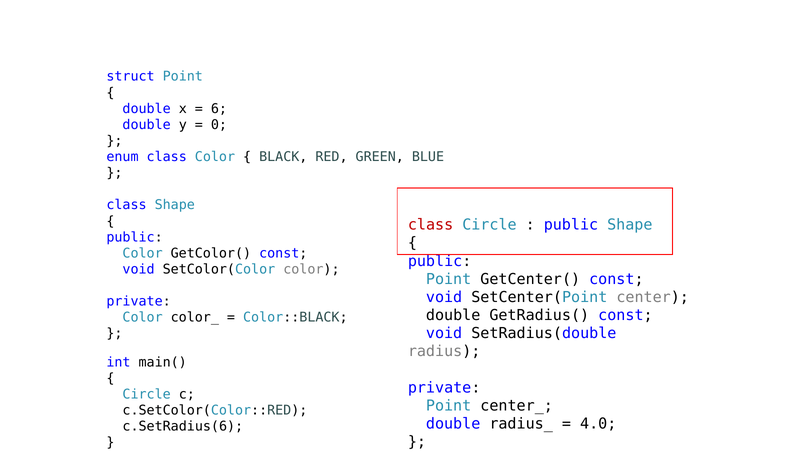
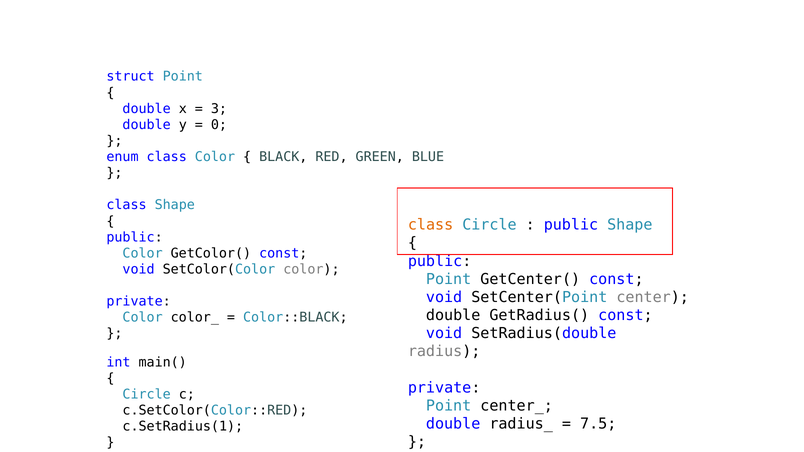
6: 6 -> 3
class at (431, 225) colour: red -> orange
4.0: 4.0 -> 7.5
c.SetRadius(6: c.SetRadius(6 -> c.SetRadius(1
